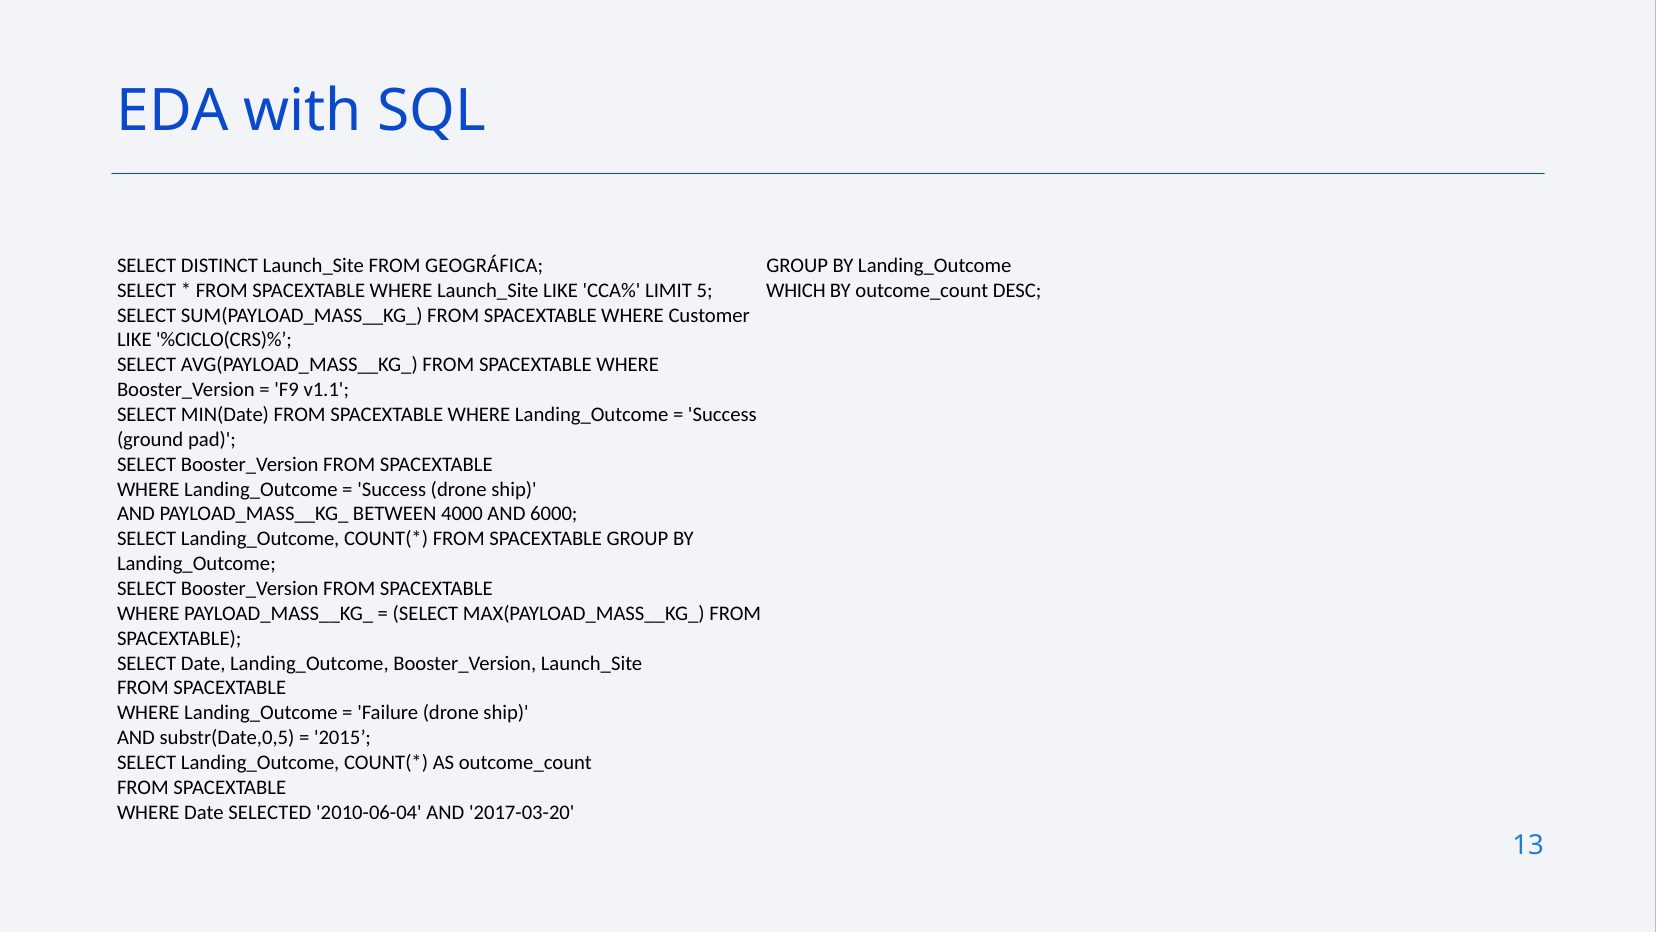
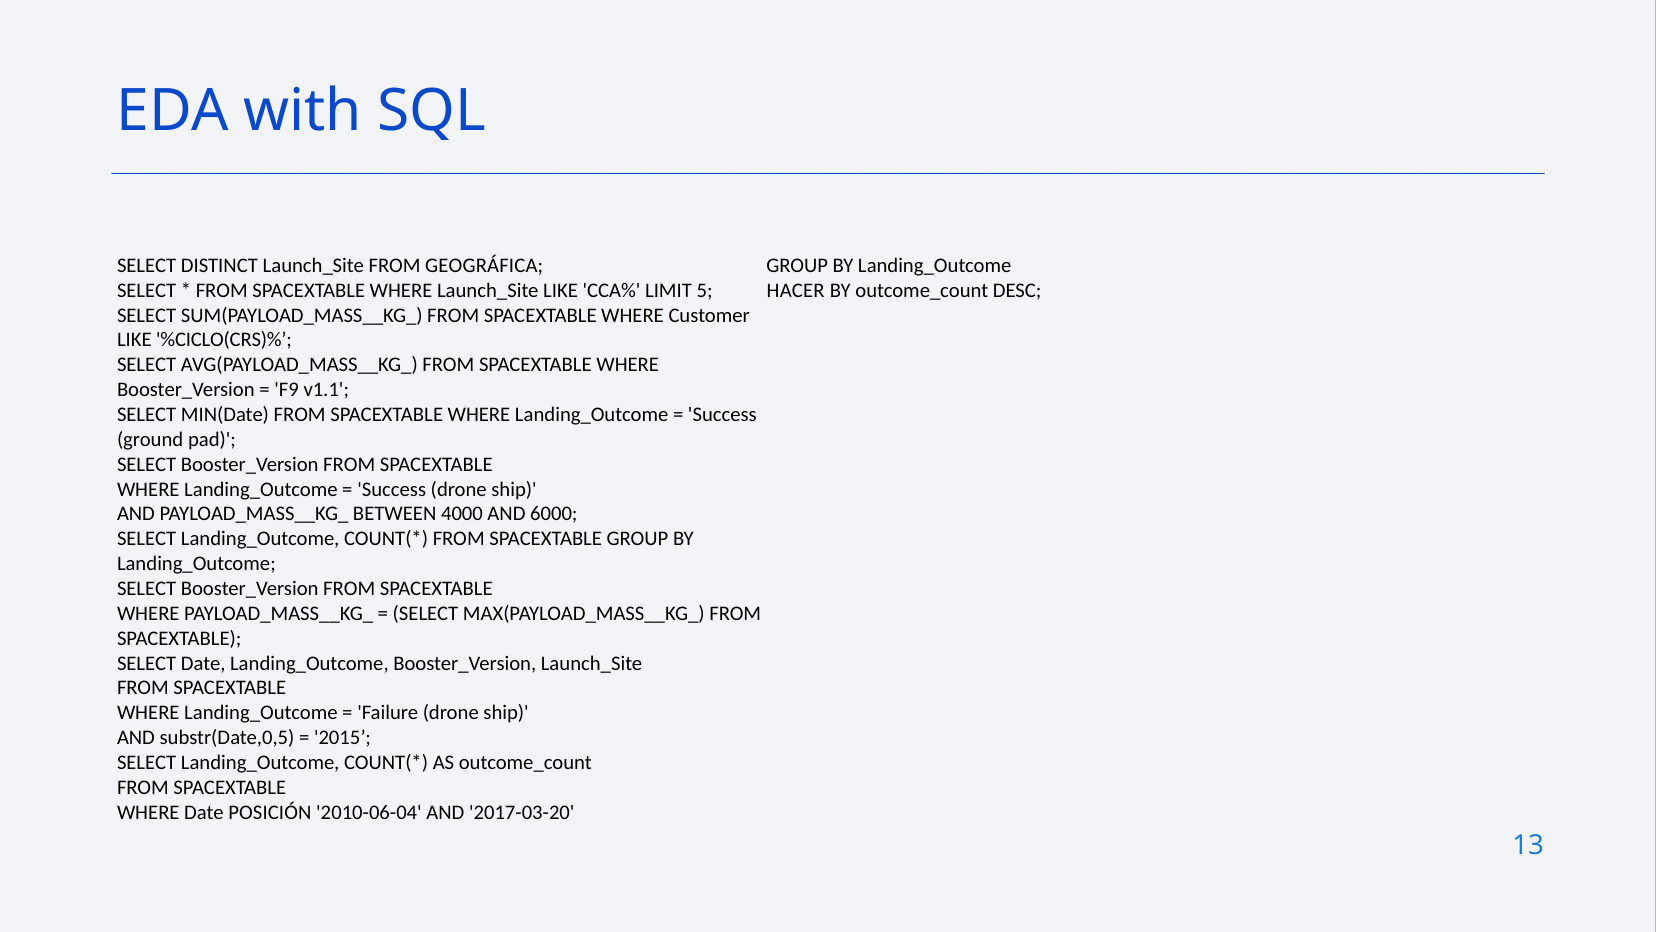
WHICH: WHICH -> HACER
SELECTED: SELECTED -> POSICIÓN
